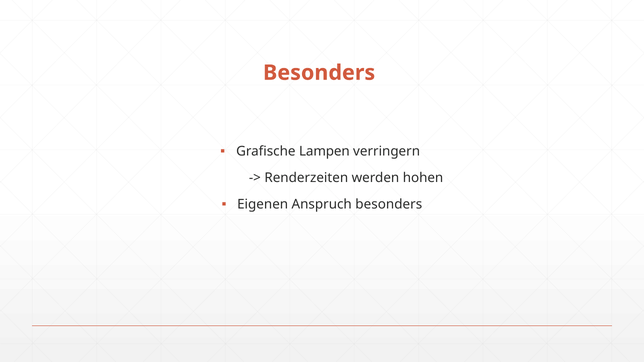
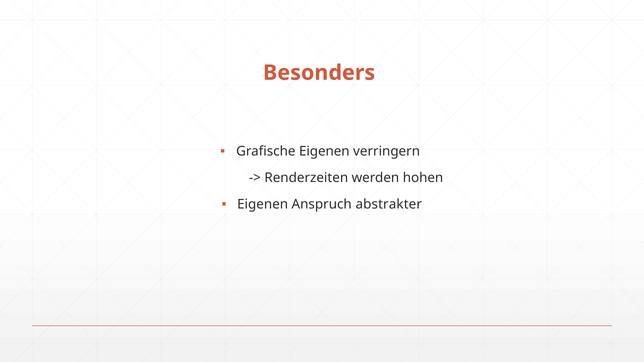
Grafische Lampen: Lampen -> Eigenen
Anspruch besonders: besonders -> abstrakter
